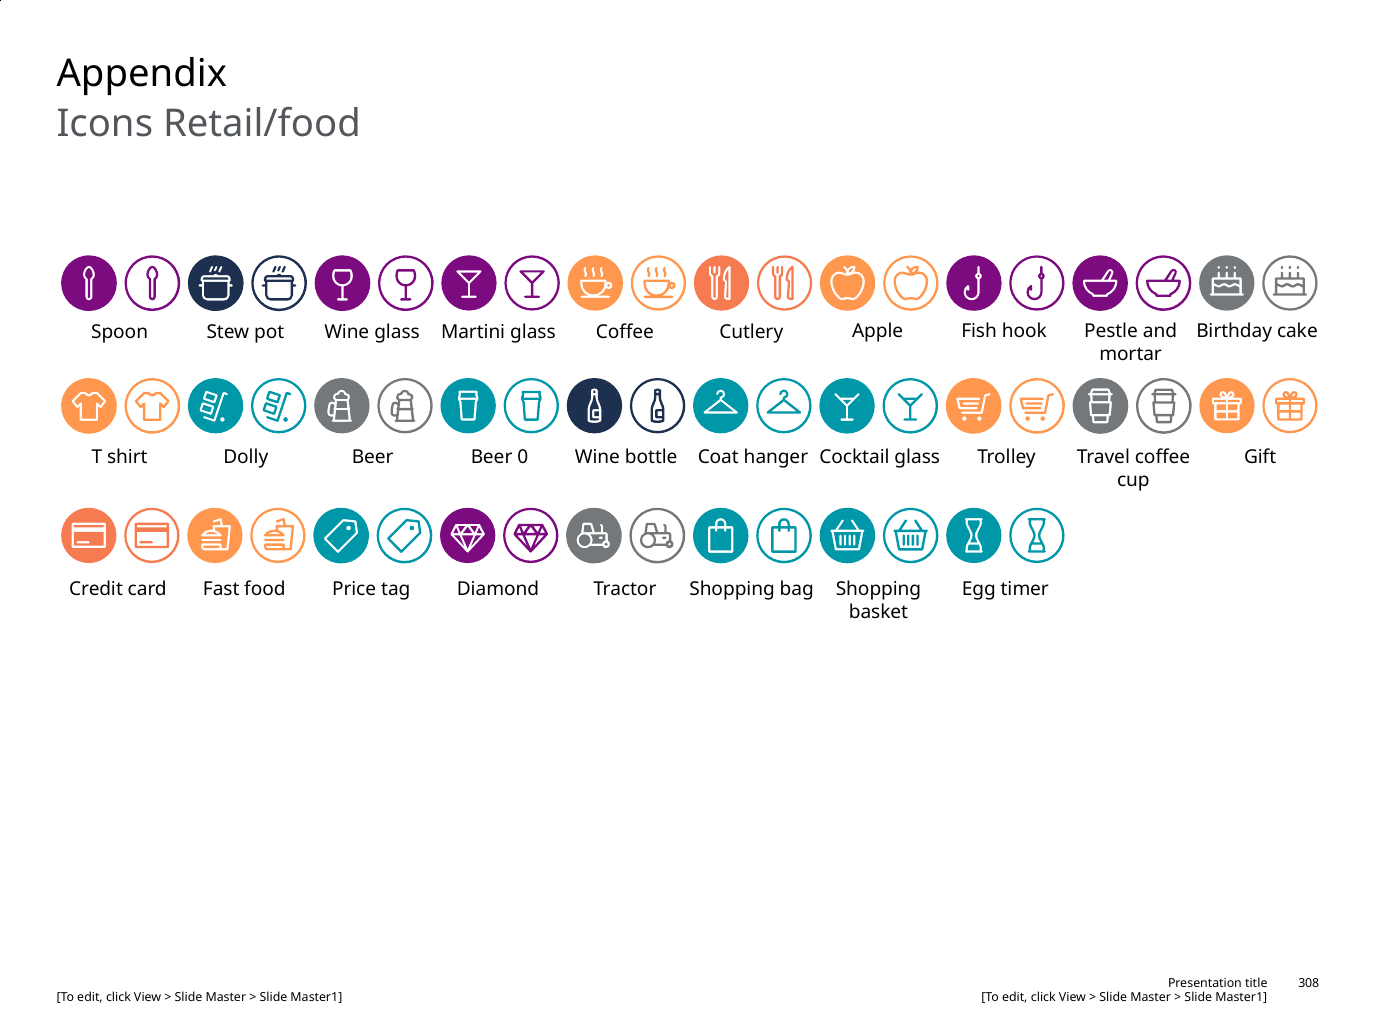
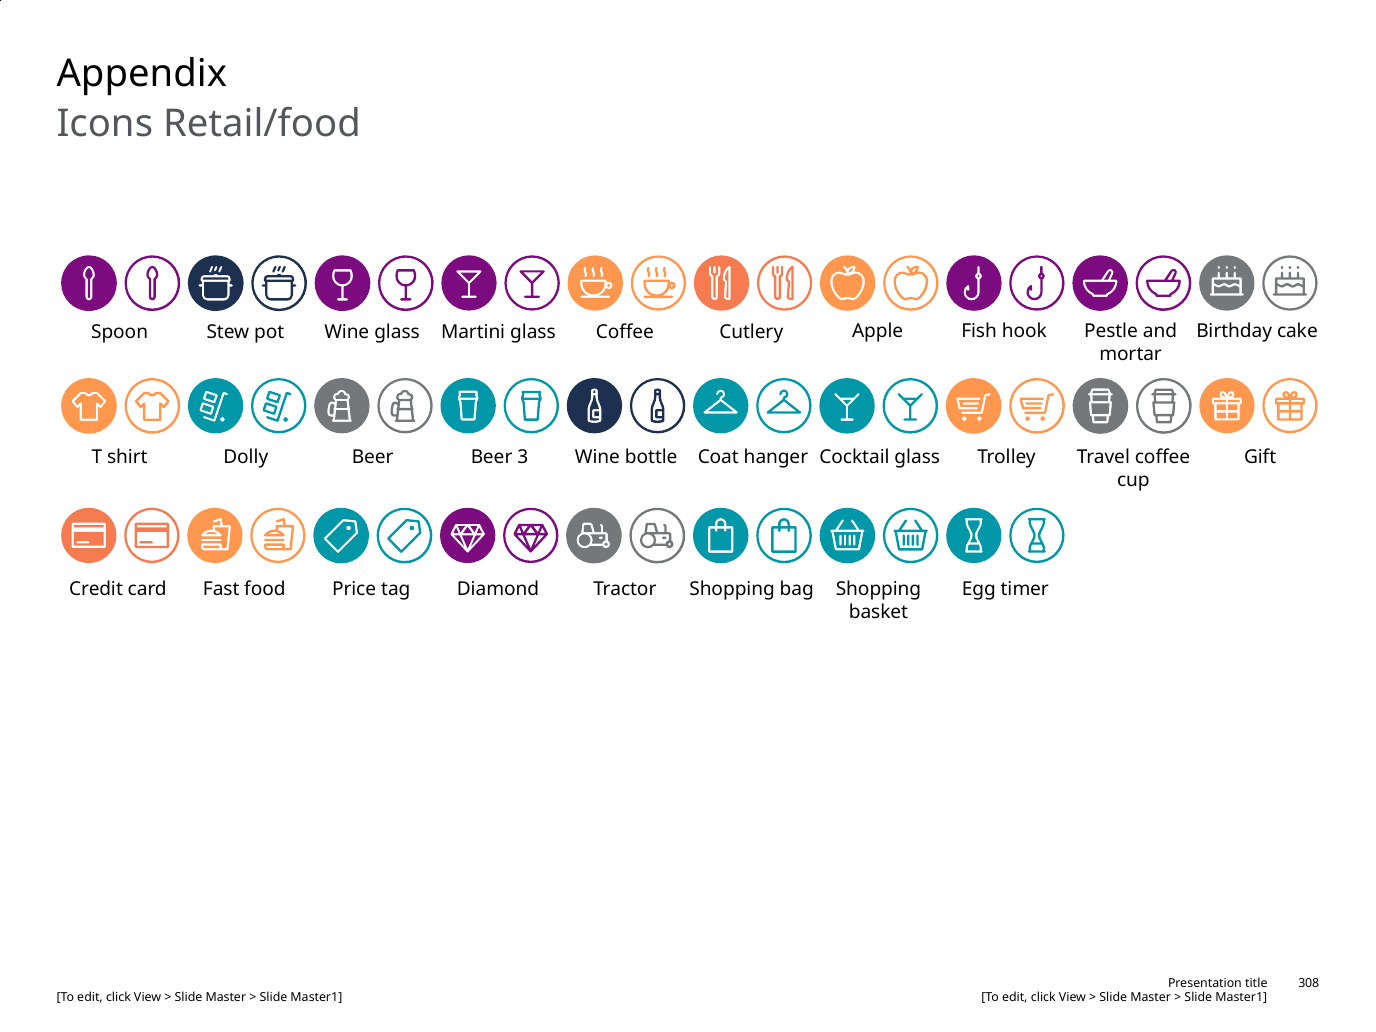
0: 0 -> 3
